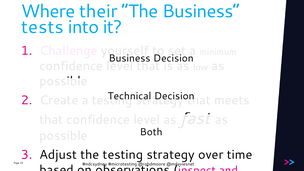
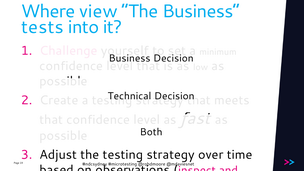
their: their -> view
